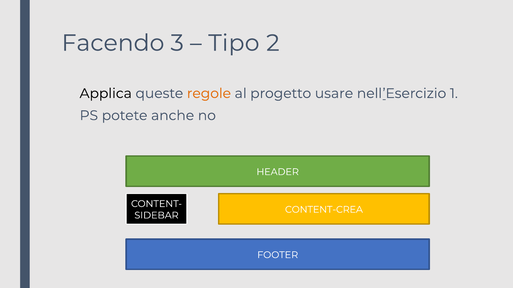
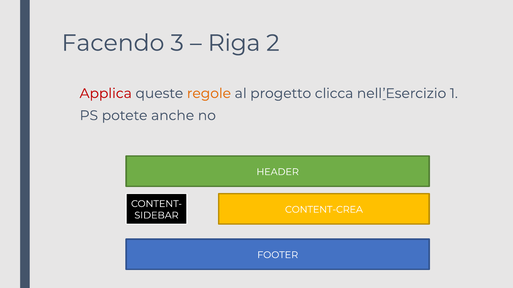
Tipo: Tipo -> Riga
Applica colour: black -> red
usare: usare -> clicca
